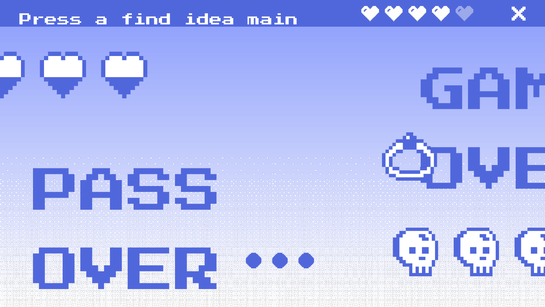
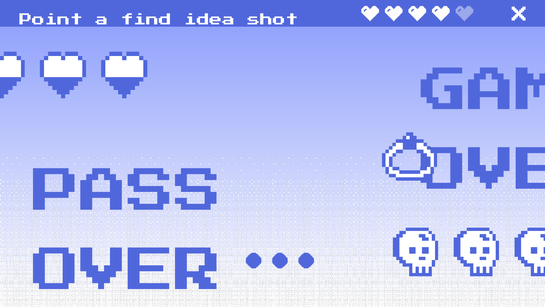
Press: Press -> Point
main: main -> shot
